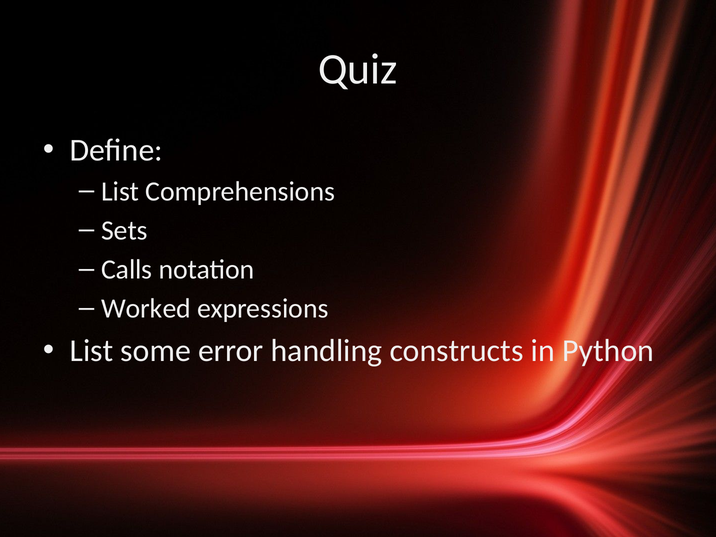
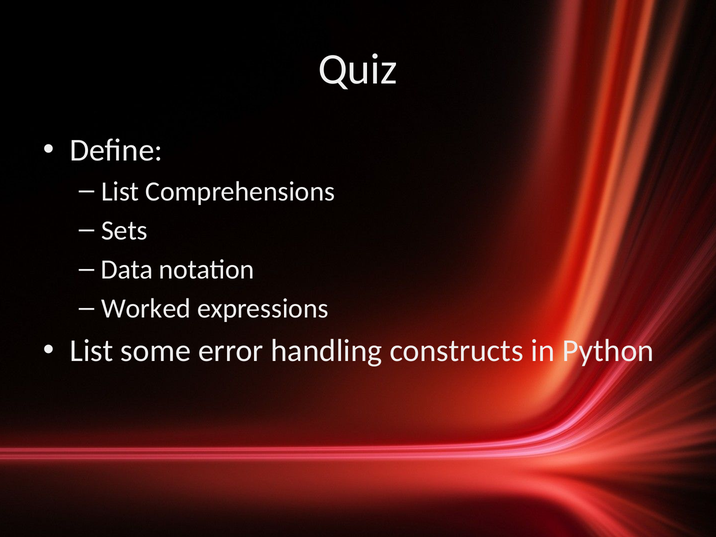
Calls: Calls -> Data
